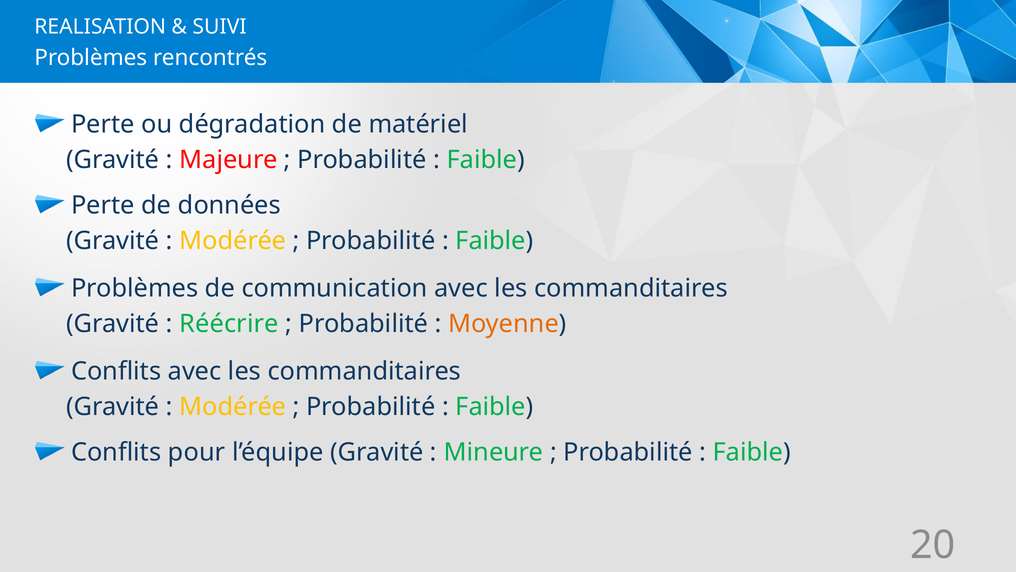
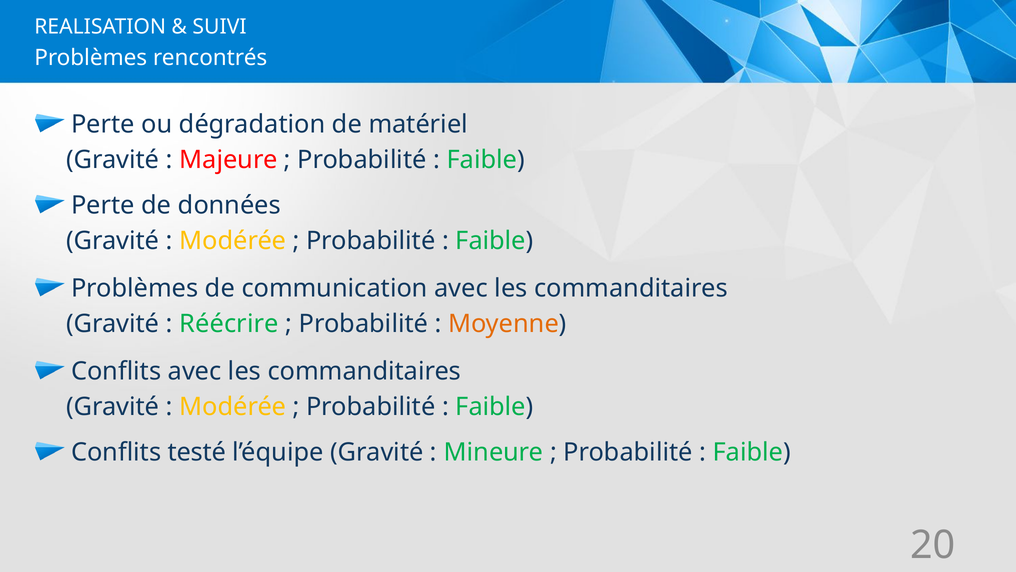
pour: pour -> testé
